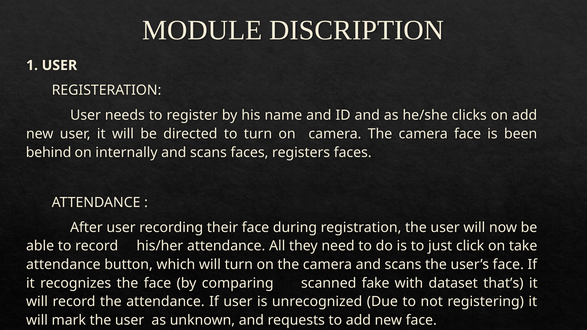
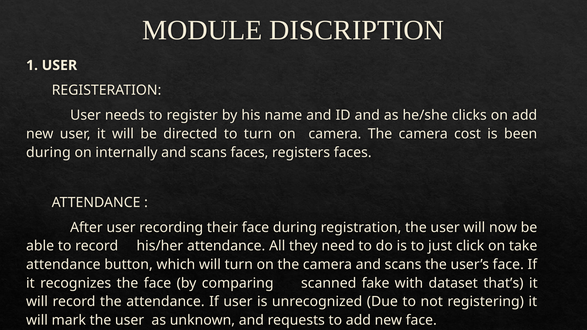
camera face: face -> cost
behind at (49, 153): behind -> during
